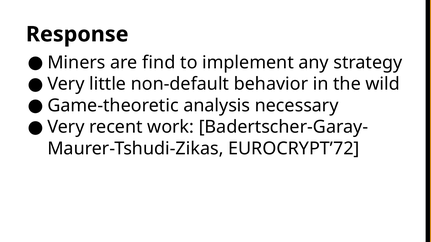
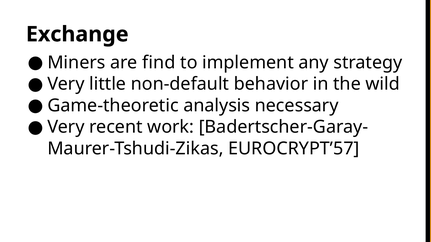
Response: Response -> Exchange
EUROCRYPT’72: EUROCRYPT’72 -> EUROCRYPT’57
